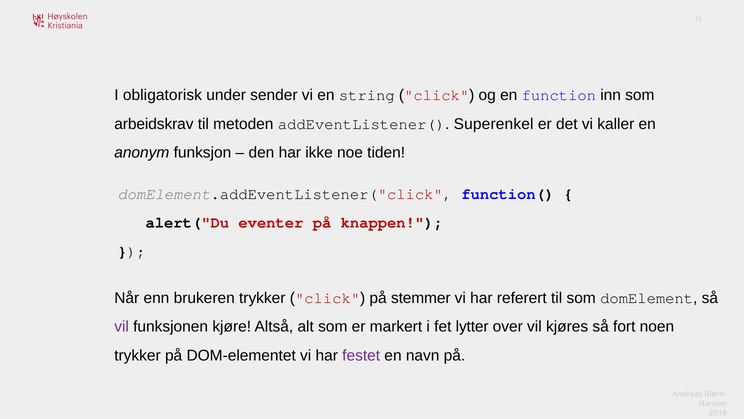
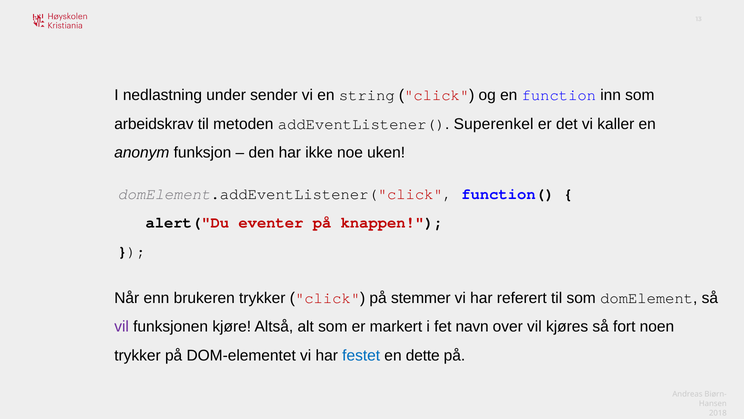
obligatorisk: obligatorisk -> nedlastning
tiden: tiden -> uken
lytter: lytter -> navn
festet colour: purple -> blue
navn: navn -> dette
